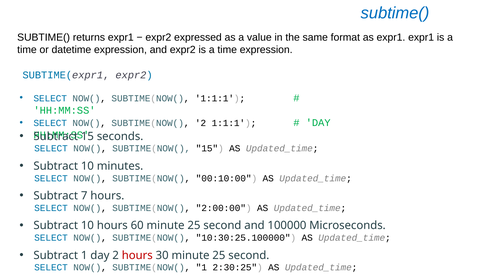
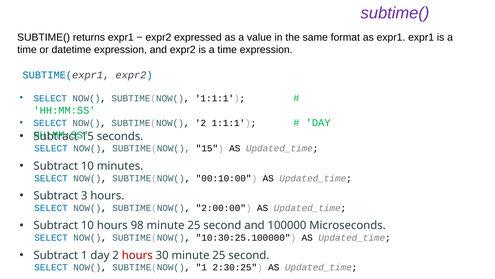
subtime( at (395, 13) colour: blue -> purple
7: 7 -> 3
60: 60 -> 98
